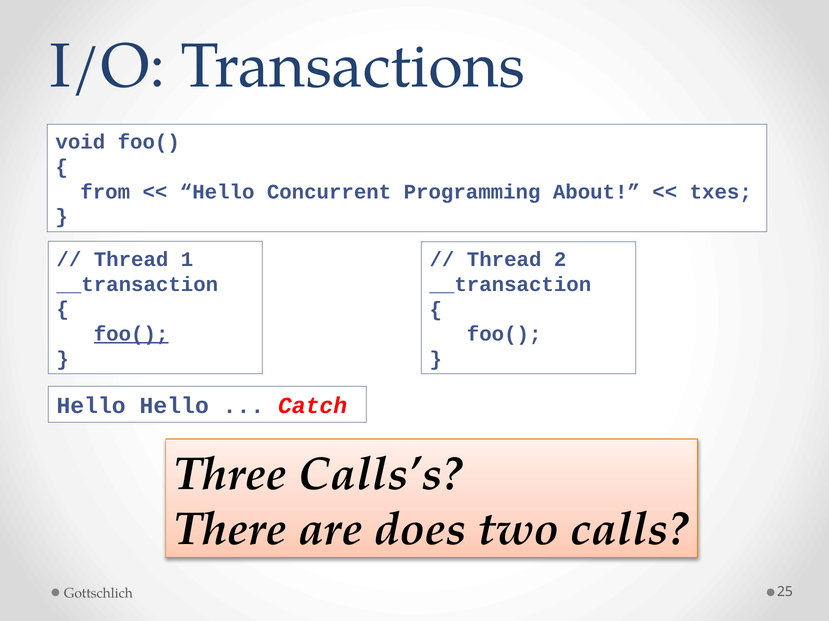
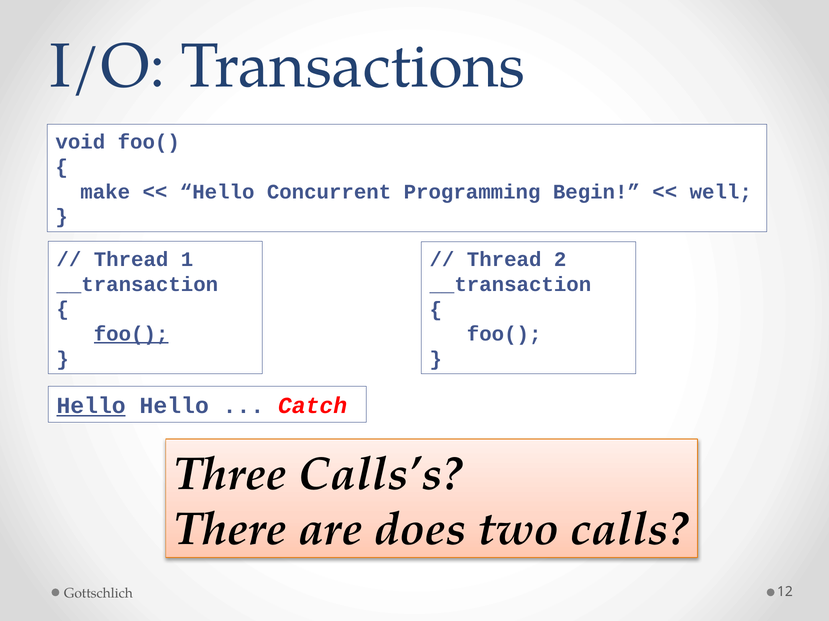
from: from -> make
About: About -> Begin
txes: txes -> well
Hello at (91, 406) underline: none -> present
25: 25 -> 12
